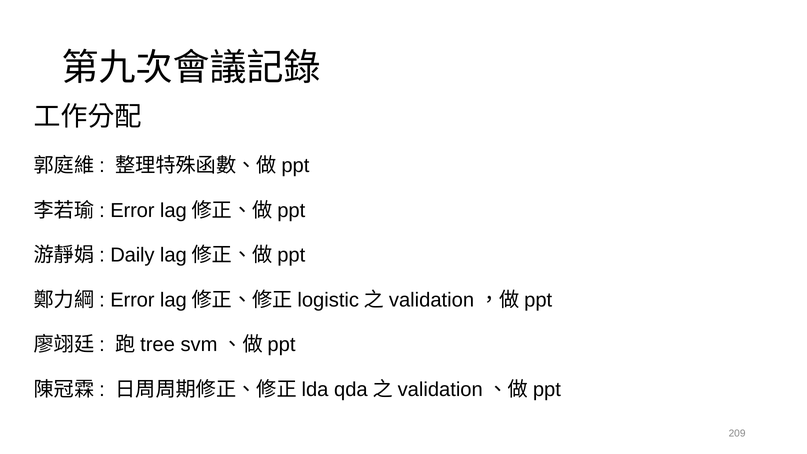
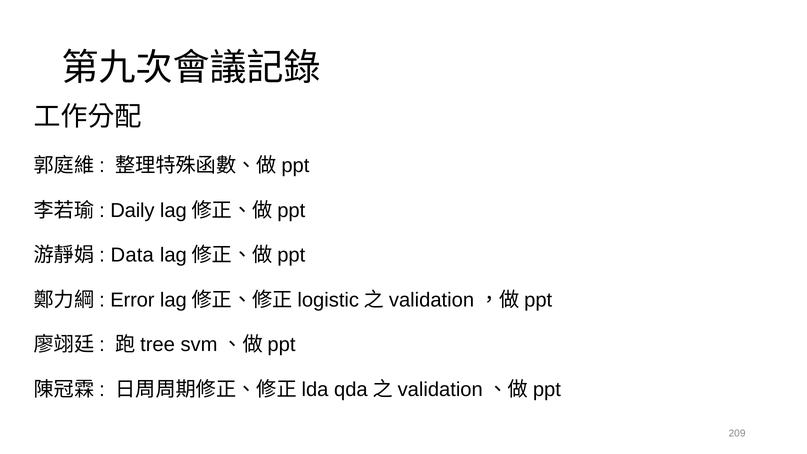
Error at (132, 210): Error -> Daily
Daily: Daily -> Data
